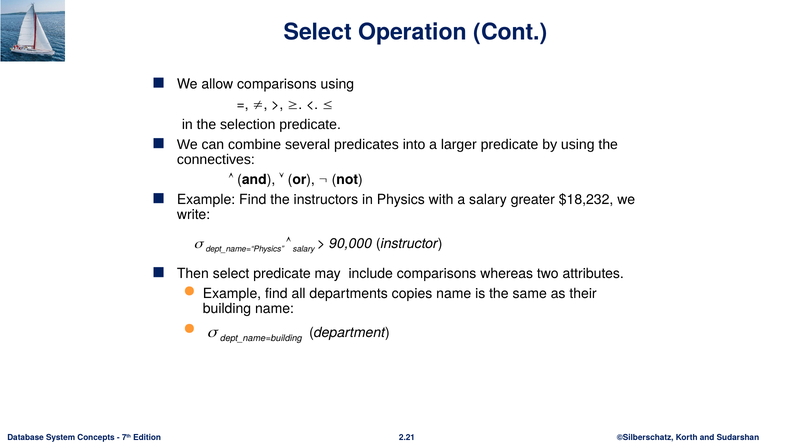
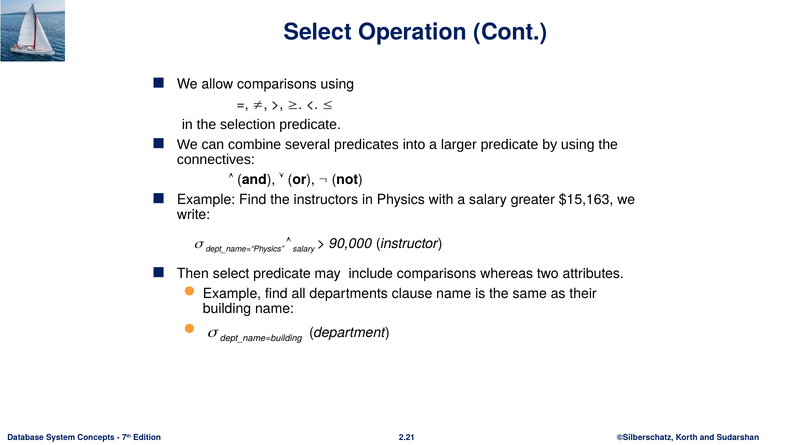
$18,232: $18,232 -> $15,163
copies: copies -> clause
